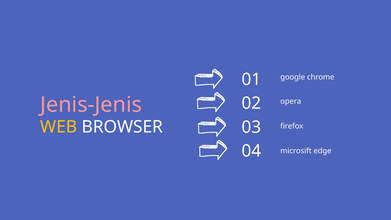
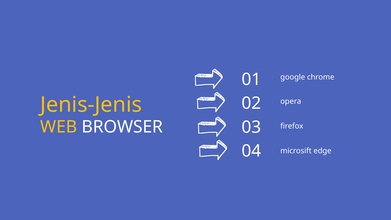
Jenis-Jenis colour: pink -> yellow
